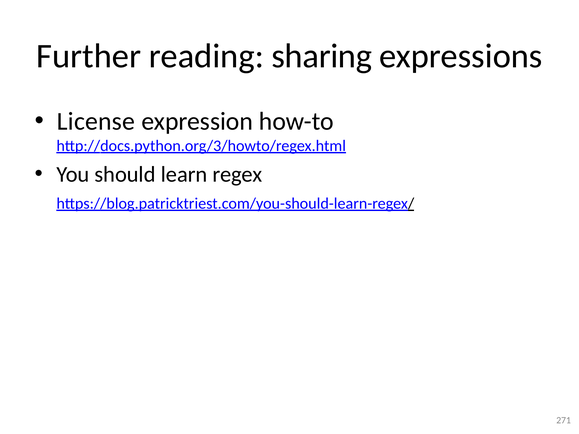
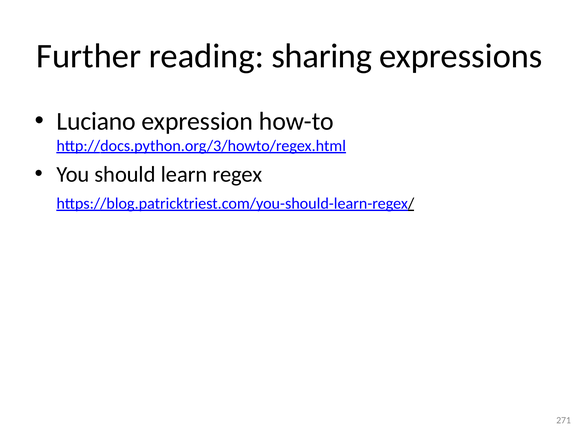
License: License -> Luciano
